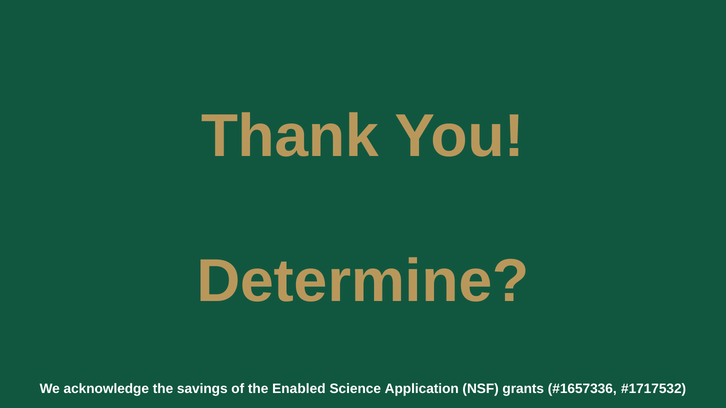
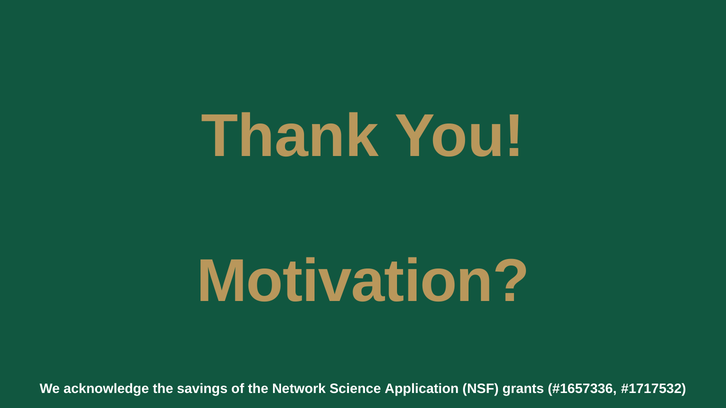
Determine: Determine -> Motivation
Enabled: Enabled -> Network
